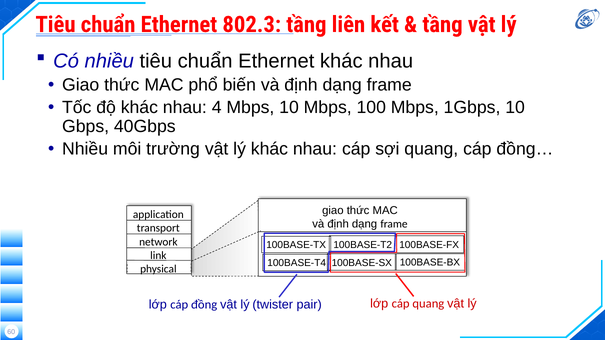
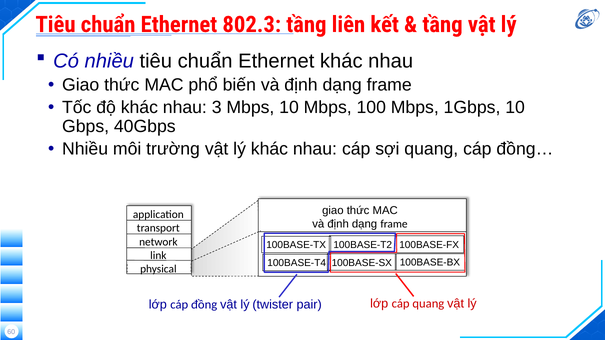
4: 4 -> 3
